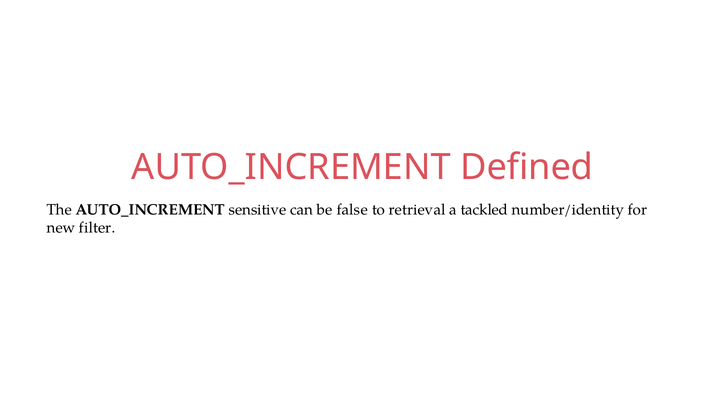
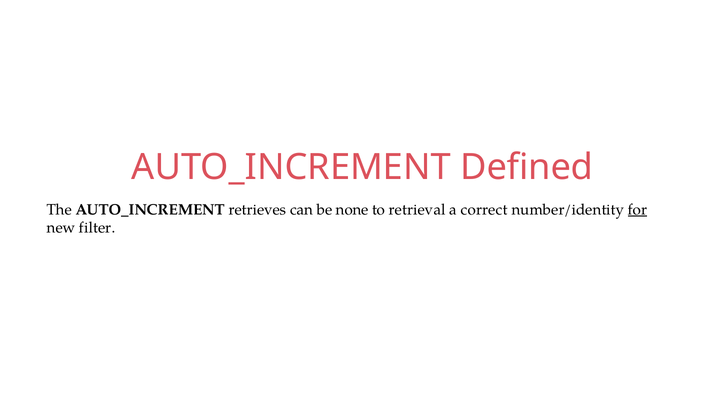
sensitive: sensitive -> retrieves
false: false -> none
tackled: tackled -> correct
for underline: none -> present
